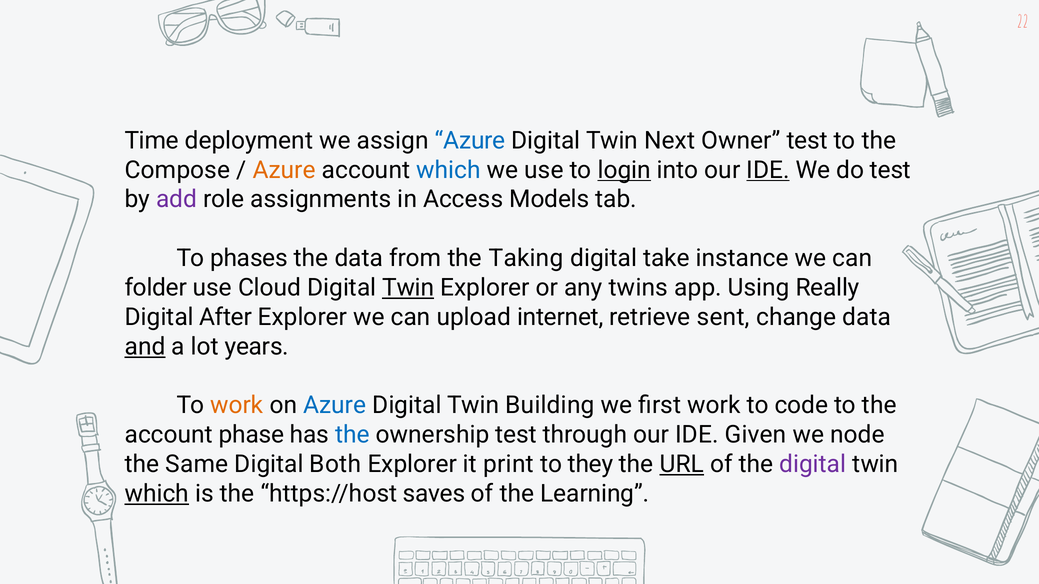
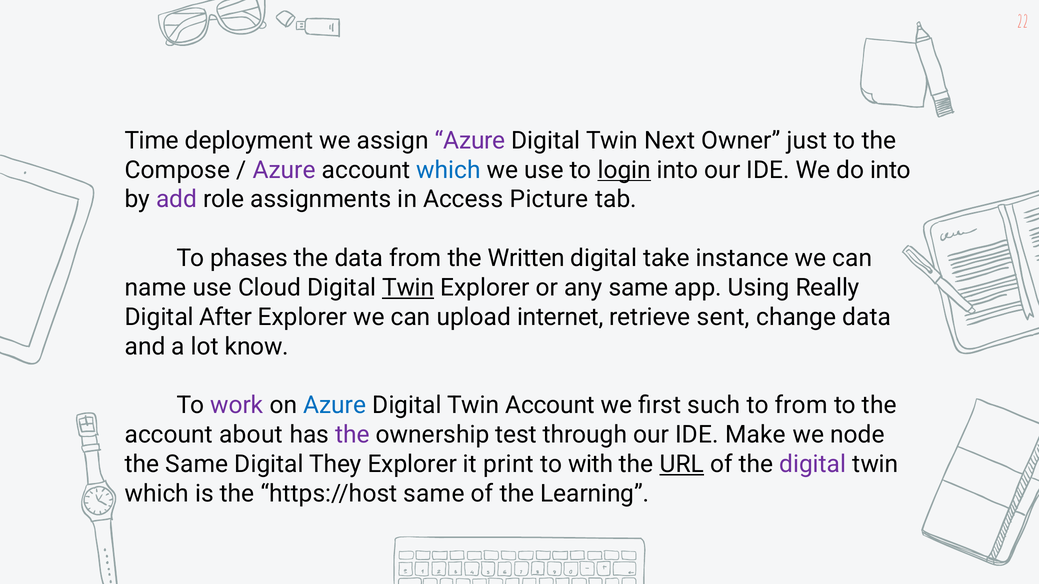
Azure at (470, 141) colour: blue -> purple
Owner test: test -> just
Azure at (284, 170) colour: orange -> purple
IDE at (768, 170) underline: present -> none
do test: test -> into
Models: Models -> Picture
Taking: Taking -> Written
folder: folder -> name
any twins: twins -> same
and underline: present -> none
years: years -> know
work at (237, 406) colour: orange -> purple
Twin Building: Building -> Account
first work: work -> such
to code: code -> from
phase: phase -> about
the at (353, 435) colour: blue -> purple
Given: Given -> Make
Both: Both -> They
they: they -> with
which at (157, 494) underline: present -> none
https://host saves: saves -> same
